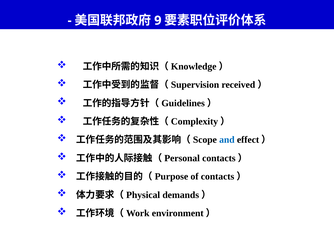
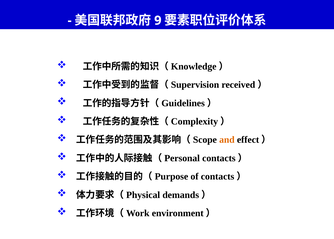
and colour: blue -> orange
